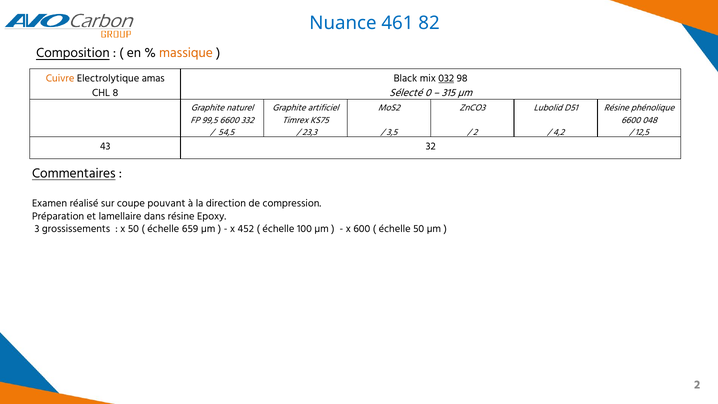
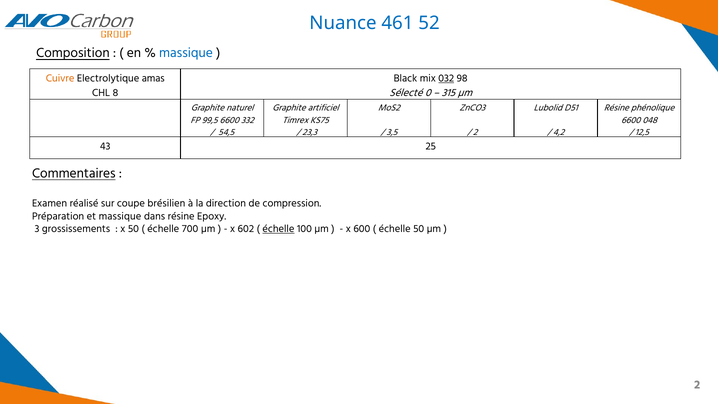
82: 82 -> 52
massique at (186, 53) colour: orange -> blue
32: 32 -> 25
pouvant: pouvant -> brésilien
et lamellaire: lamellaire -> massique
659: 659 -> 700
452: 452 -> 602
échelle at (278, 229) underline: none -> present
